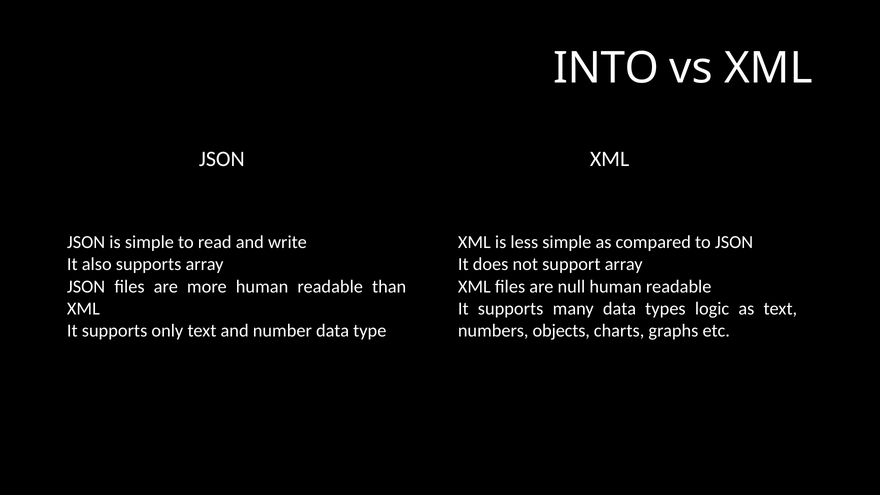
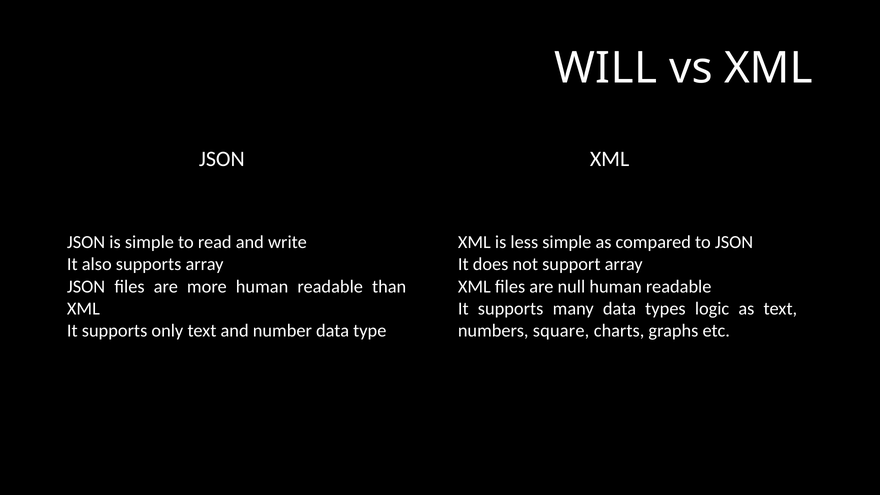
INTO: INTO -> WILL
objects: objects -> square
